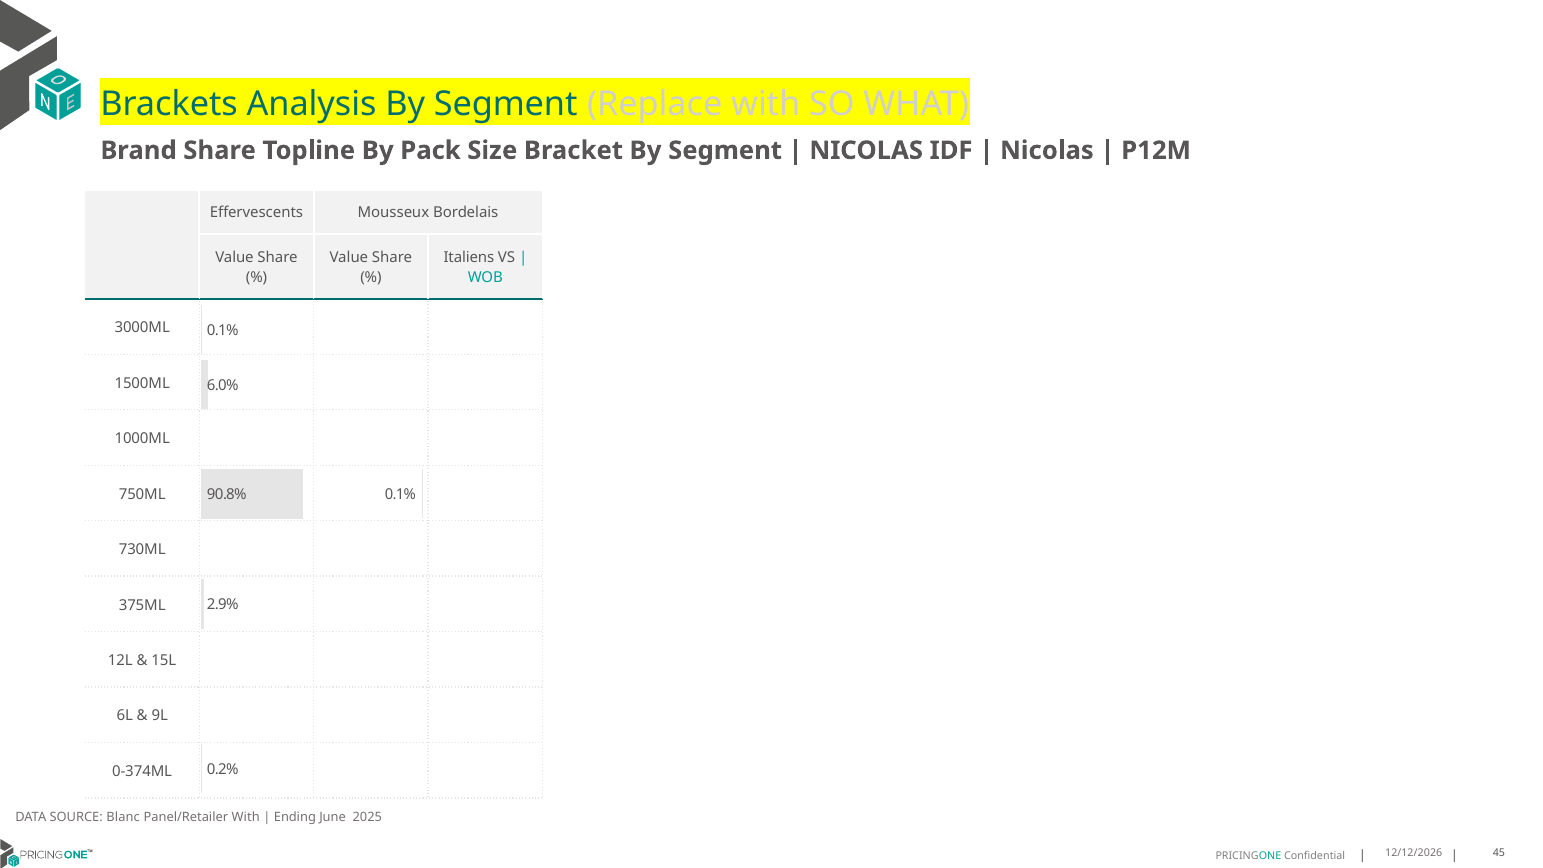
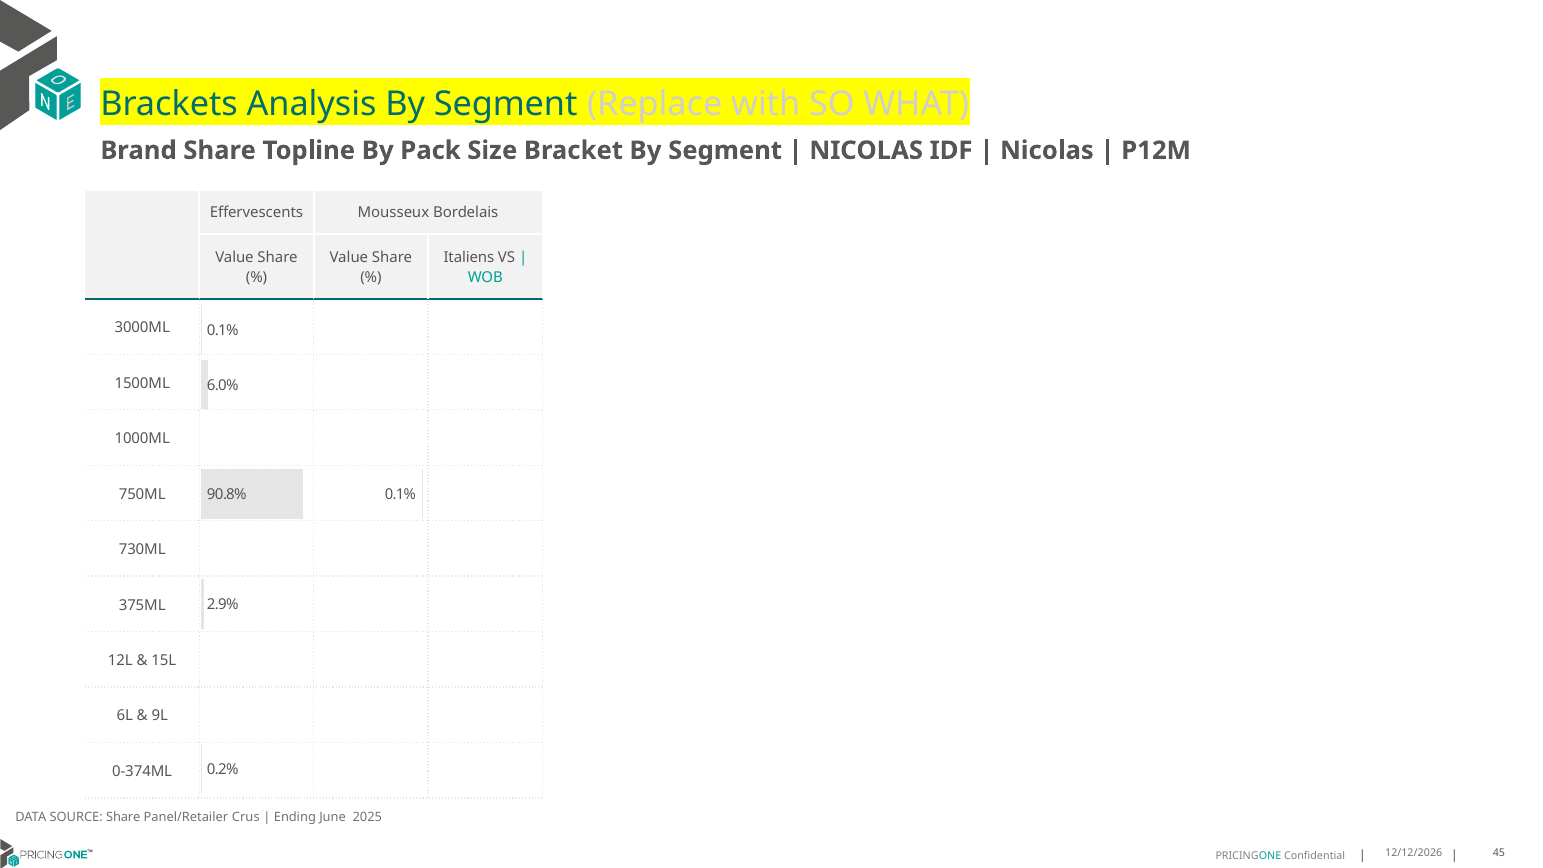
SOURCE Blanc: Blanc -> Share
Panel/Retailer With: With -> Crus
